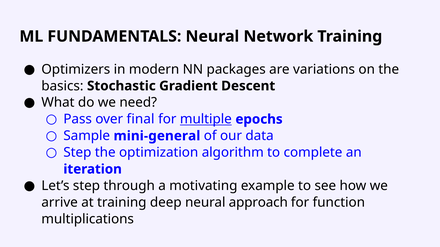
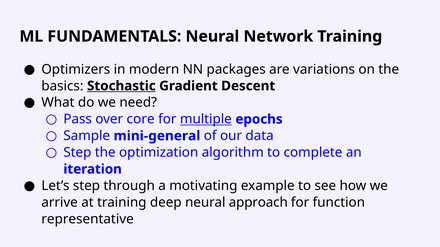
Stochastic underline: none -> present
final: final -> core
multiplications: multiplications -> representative
